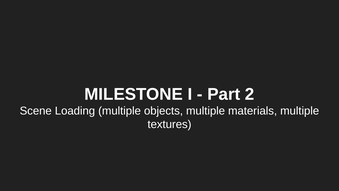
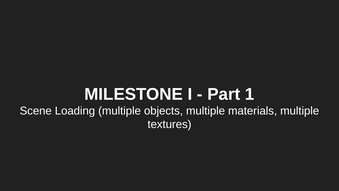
2: 2 -> 1
